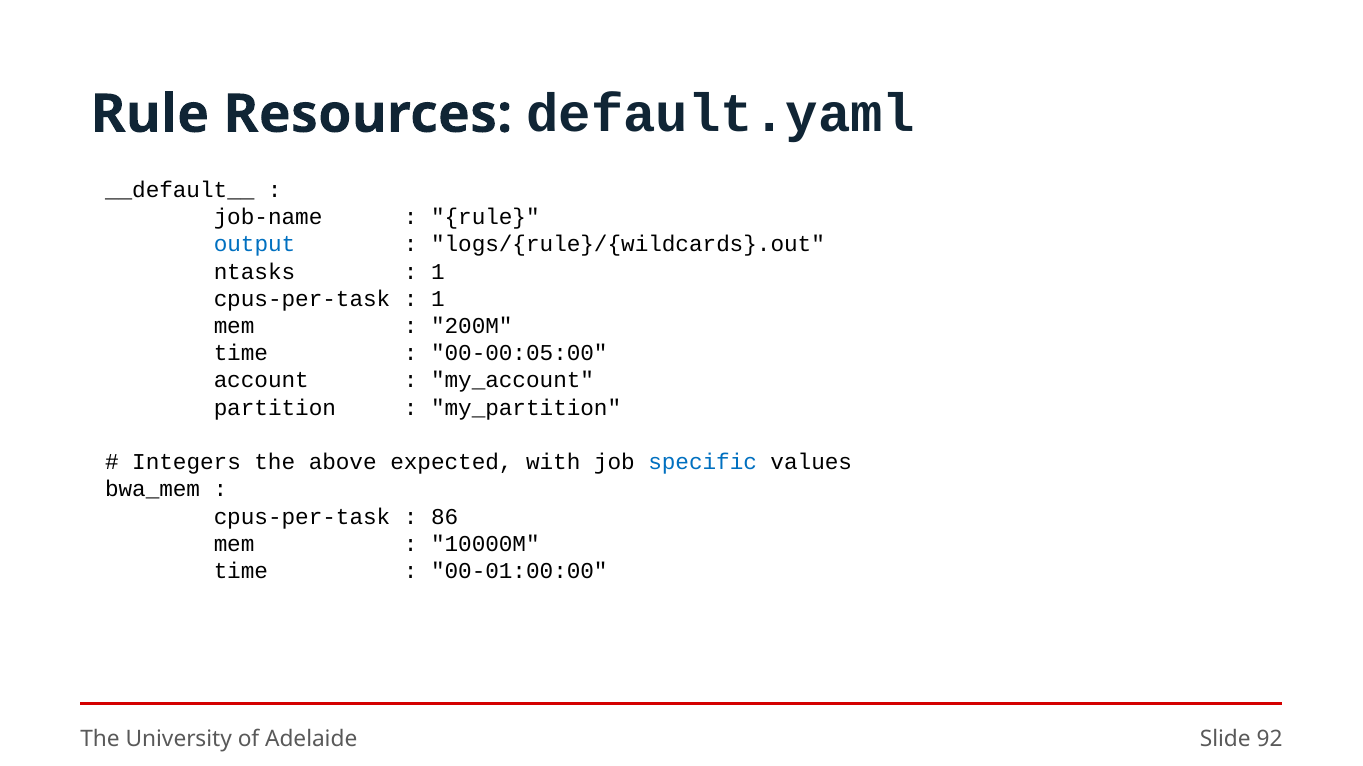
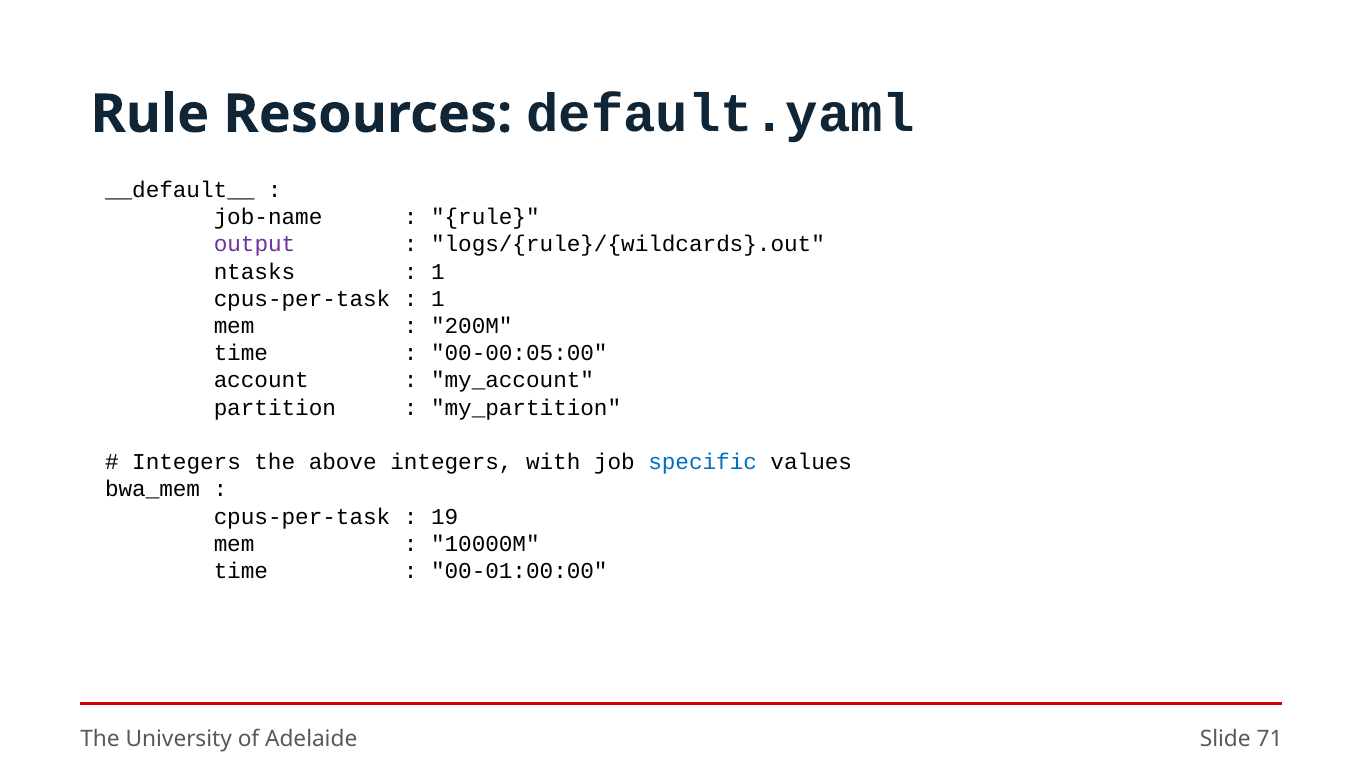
output colour: blue -> purple
above expected: expected -> integers
86: 86 -> 19
92: 92 -> 71
